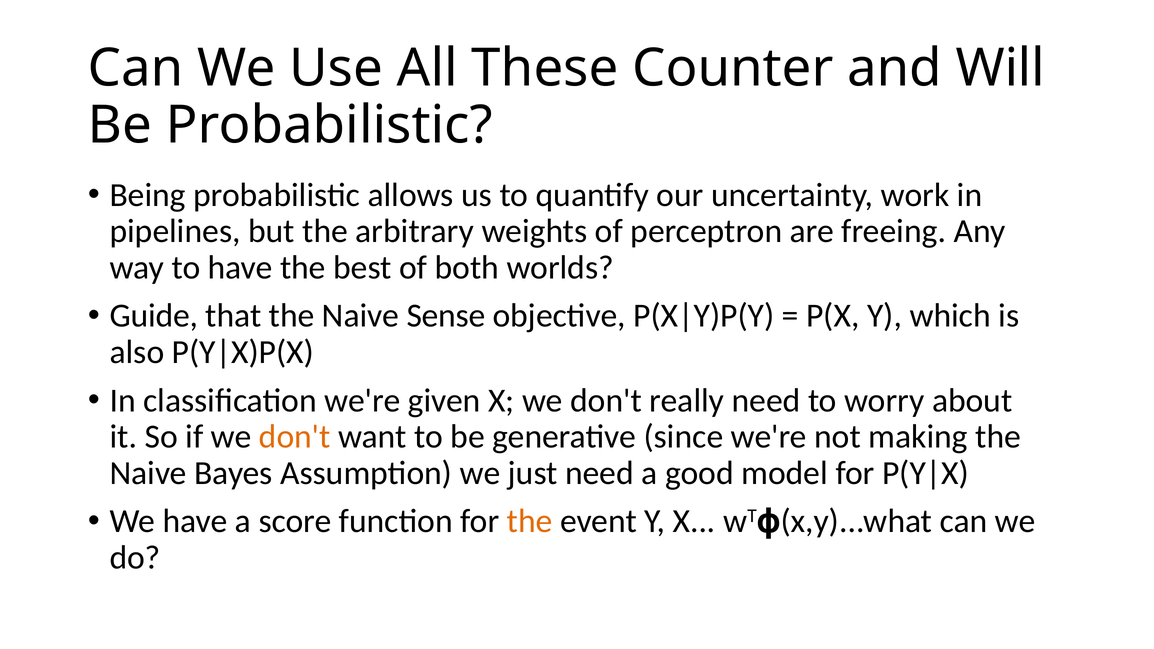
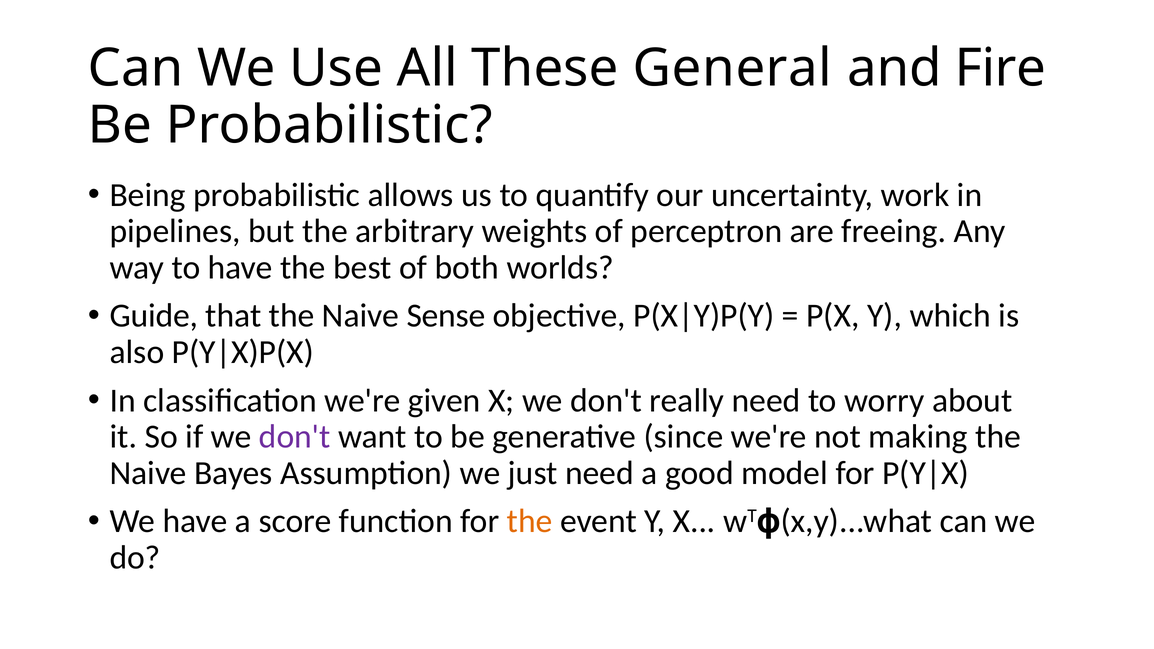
Counter: Counter -> General
Will: Will -> Fire
don't at (295, 437) colour: orange -> purple
